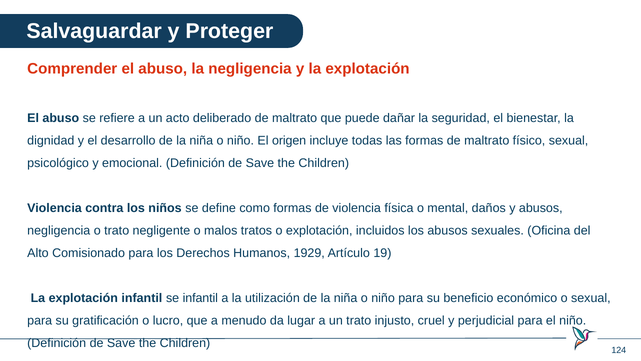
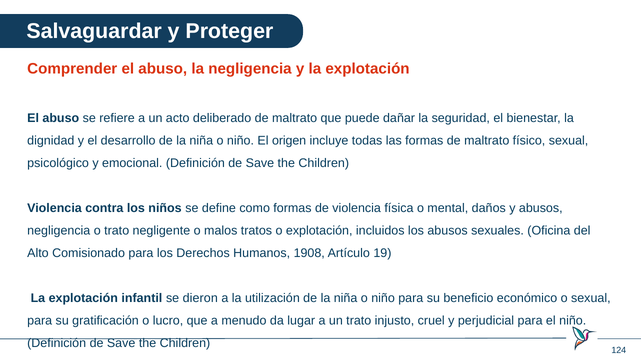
1929: 1929 -> 1908
se infantil: infantil -> dieron
